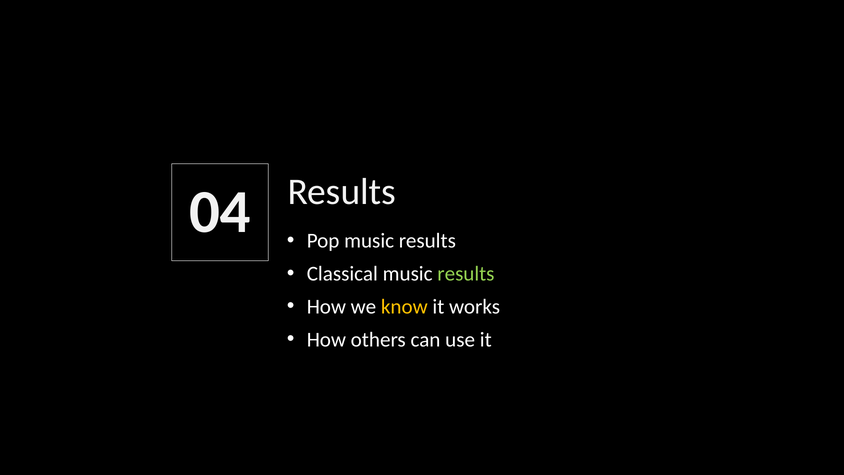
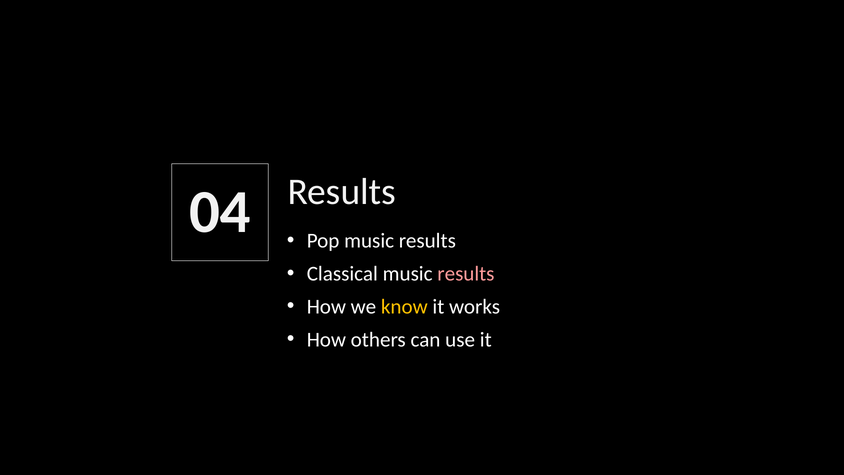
results at (466, 274) colour: light green -> pink
